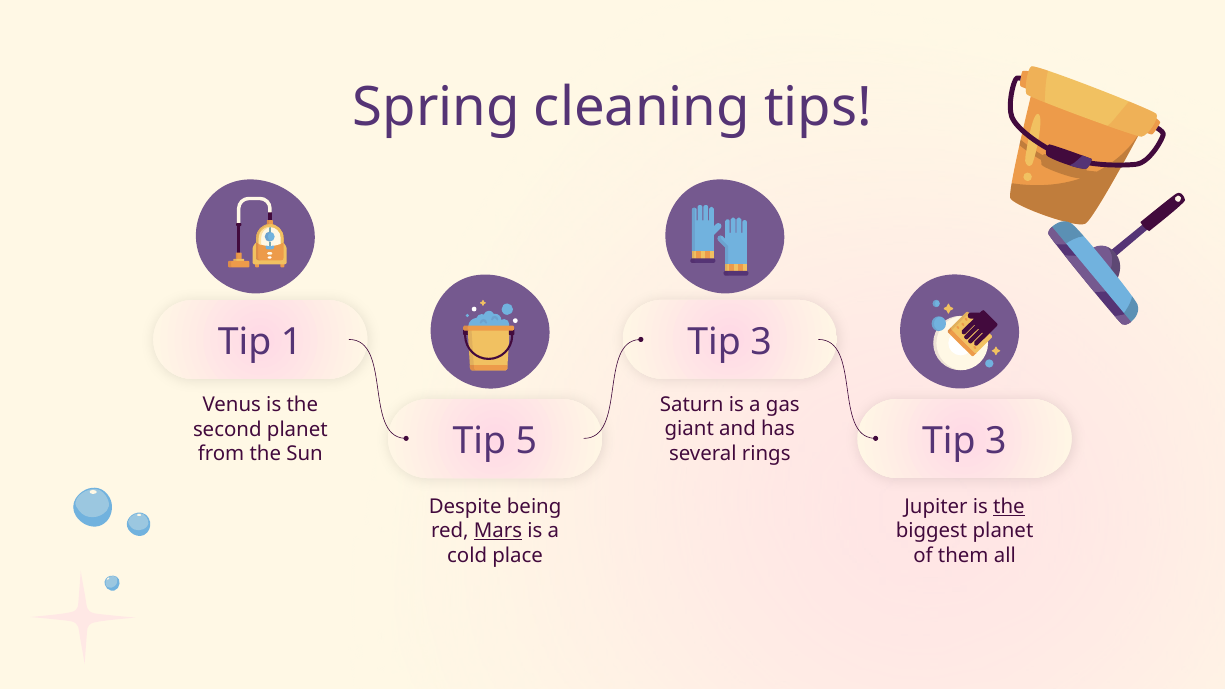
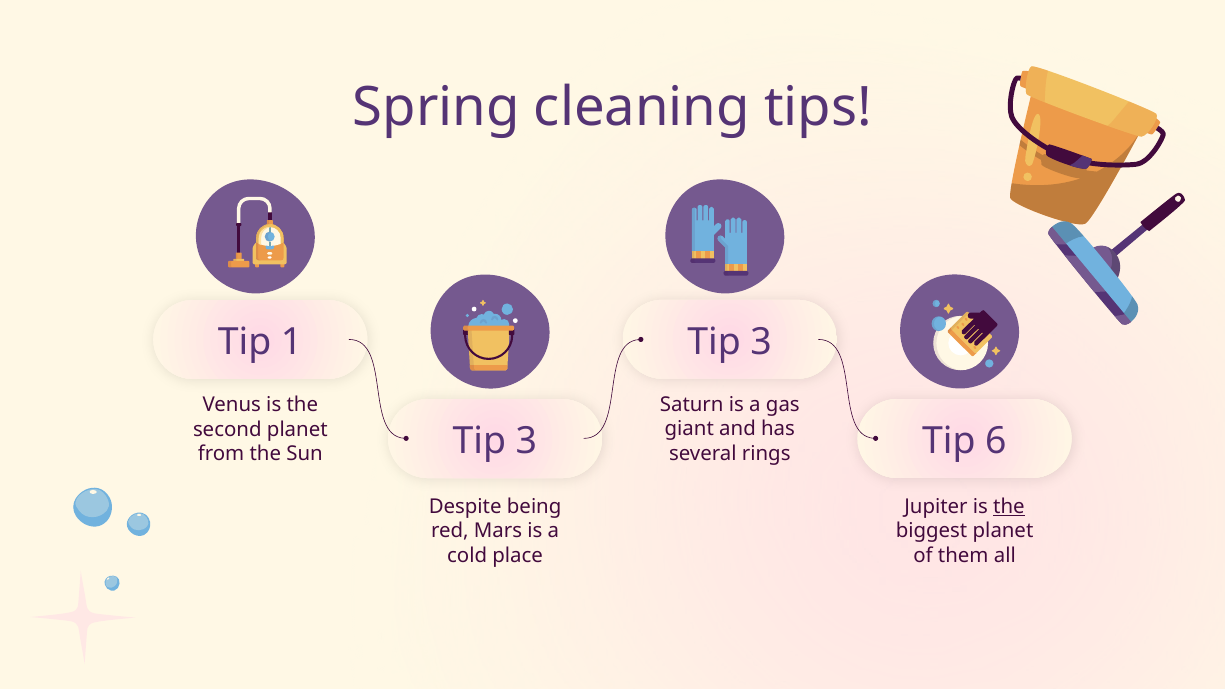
5 at (526, 441): 5 -> 3
3 at (996, 441): 3 -> 6
Mars underline: present -> none
